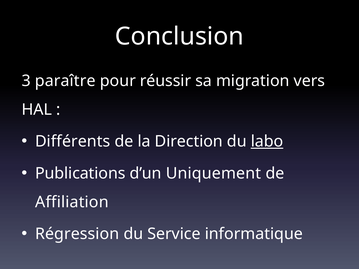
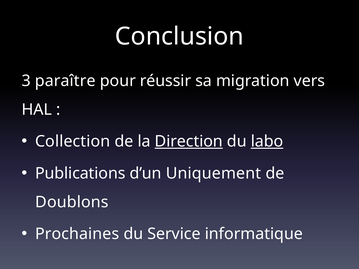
Différents: Différents -> Collection
Direction underline: none -> present
Affiliation: Affiliation -> Doublons
Régression: Régression -> Prochaines
